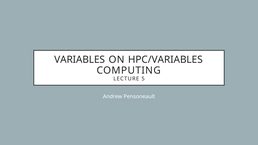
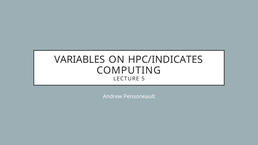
HPC/VARIABLES: HPC/VARIABLES -> HPC/INDICATES
